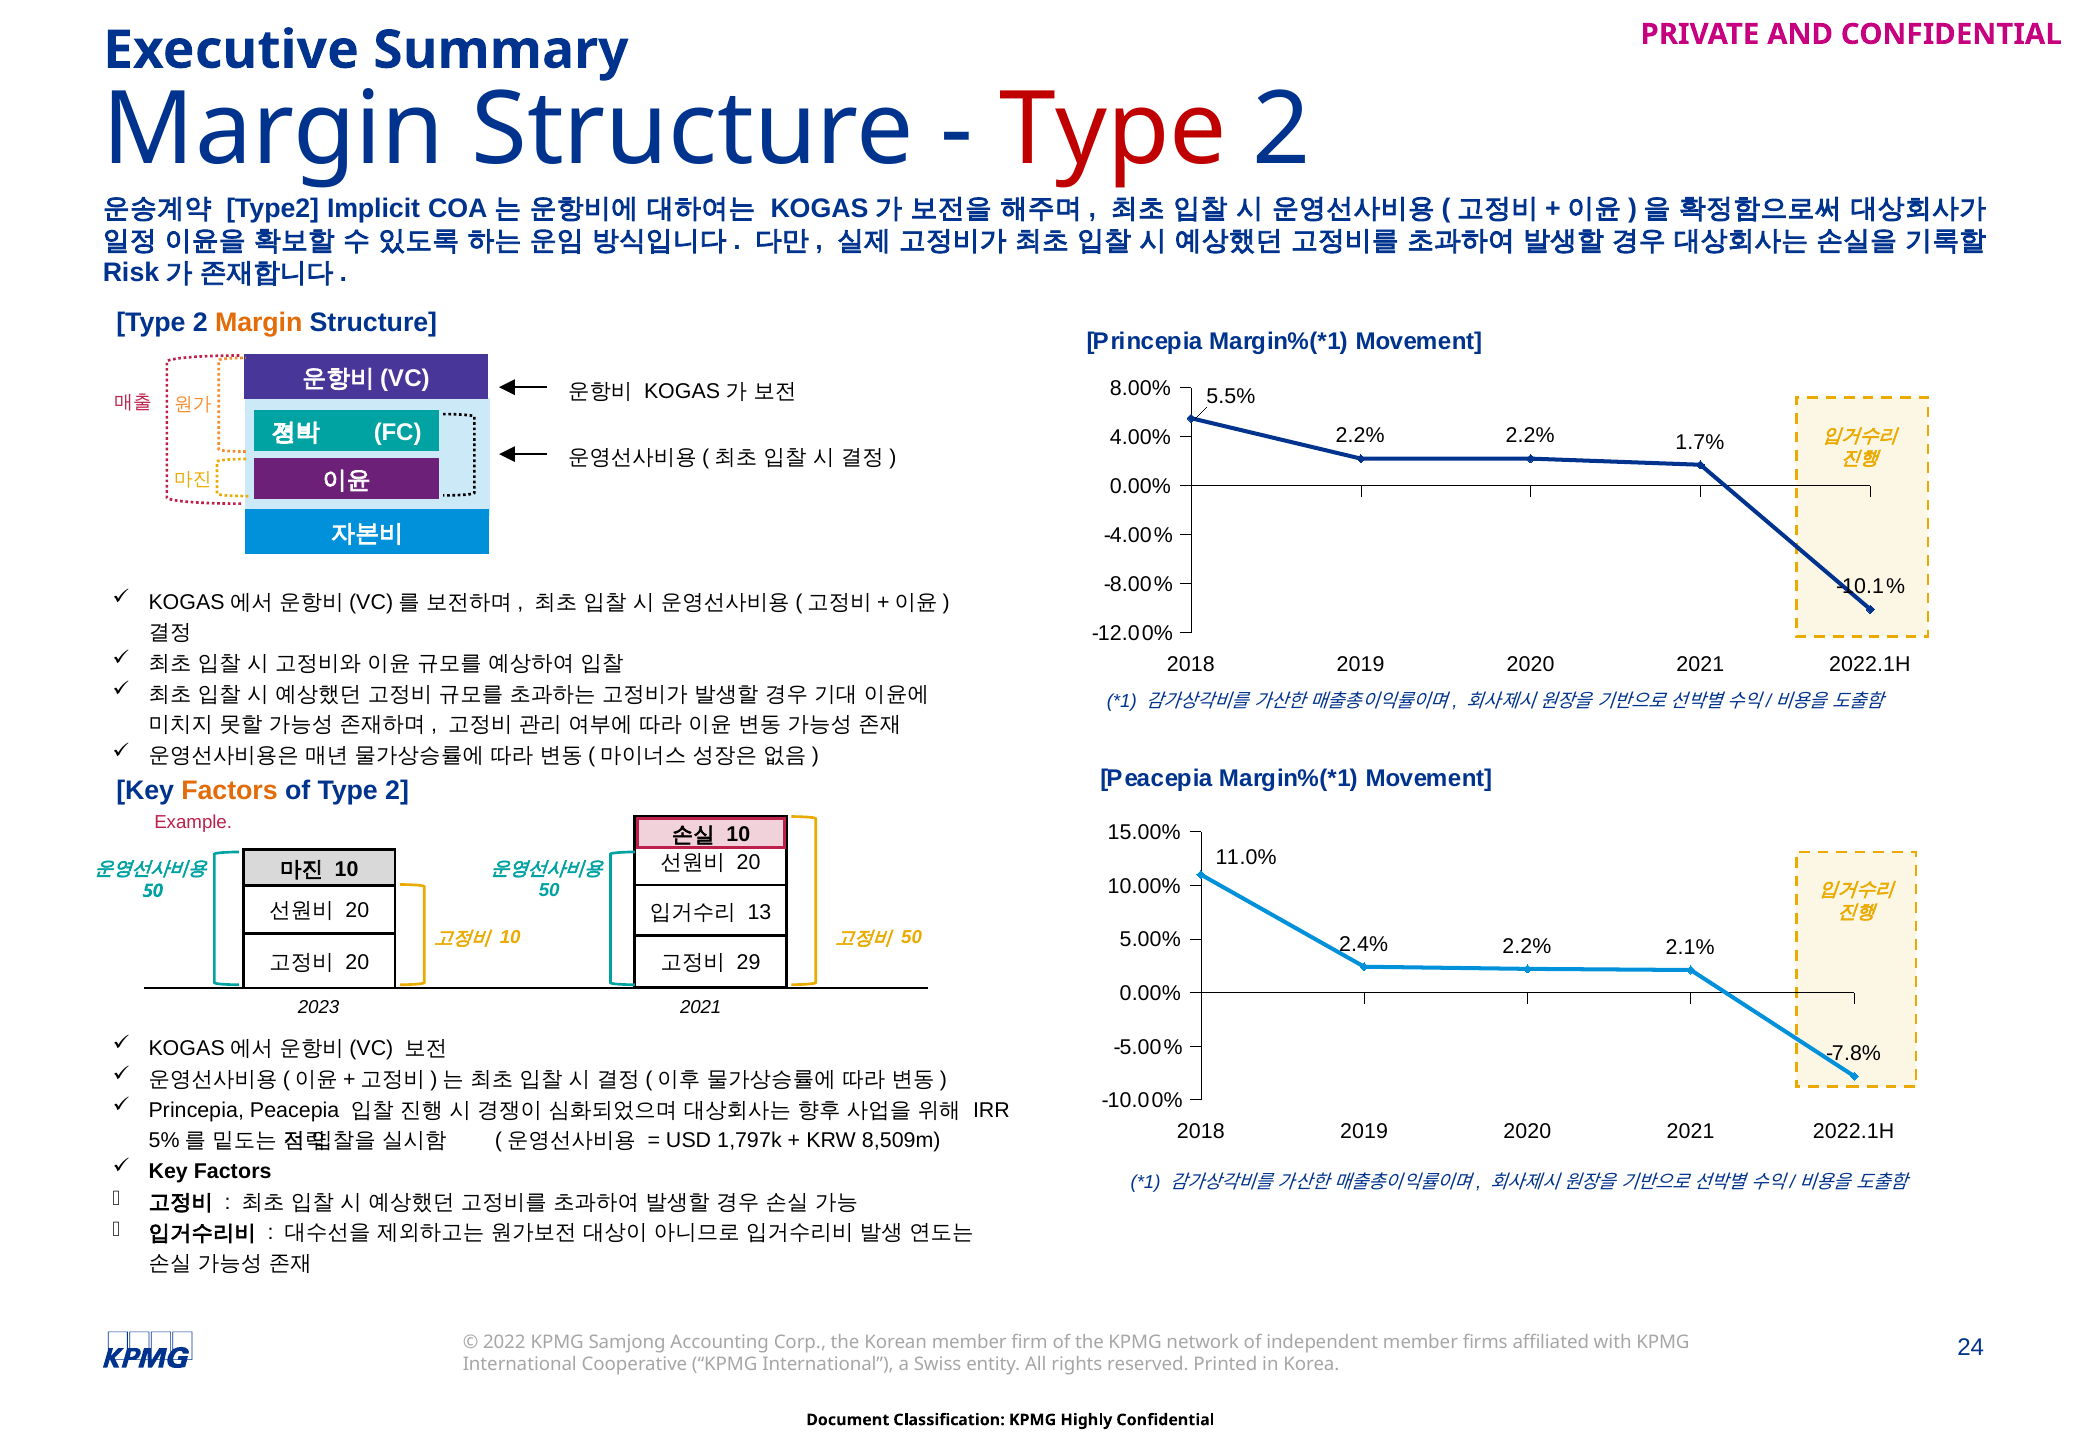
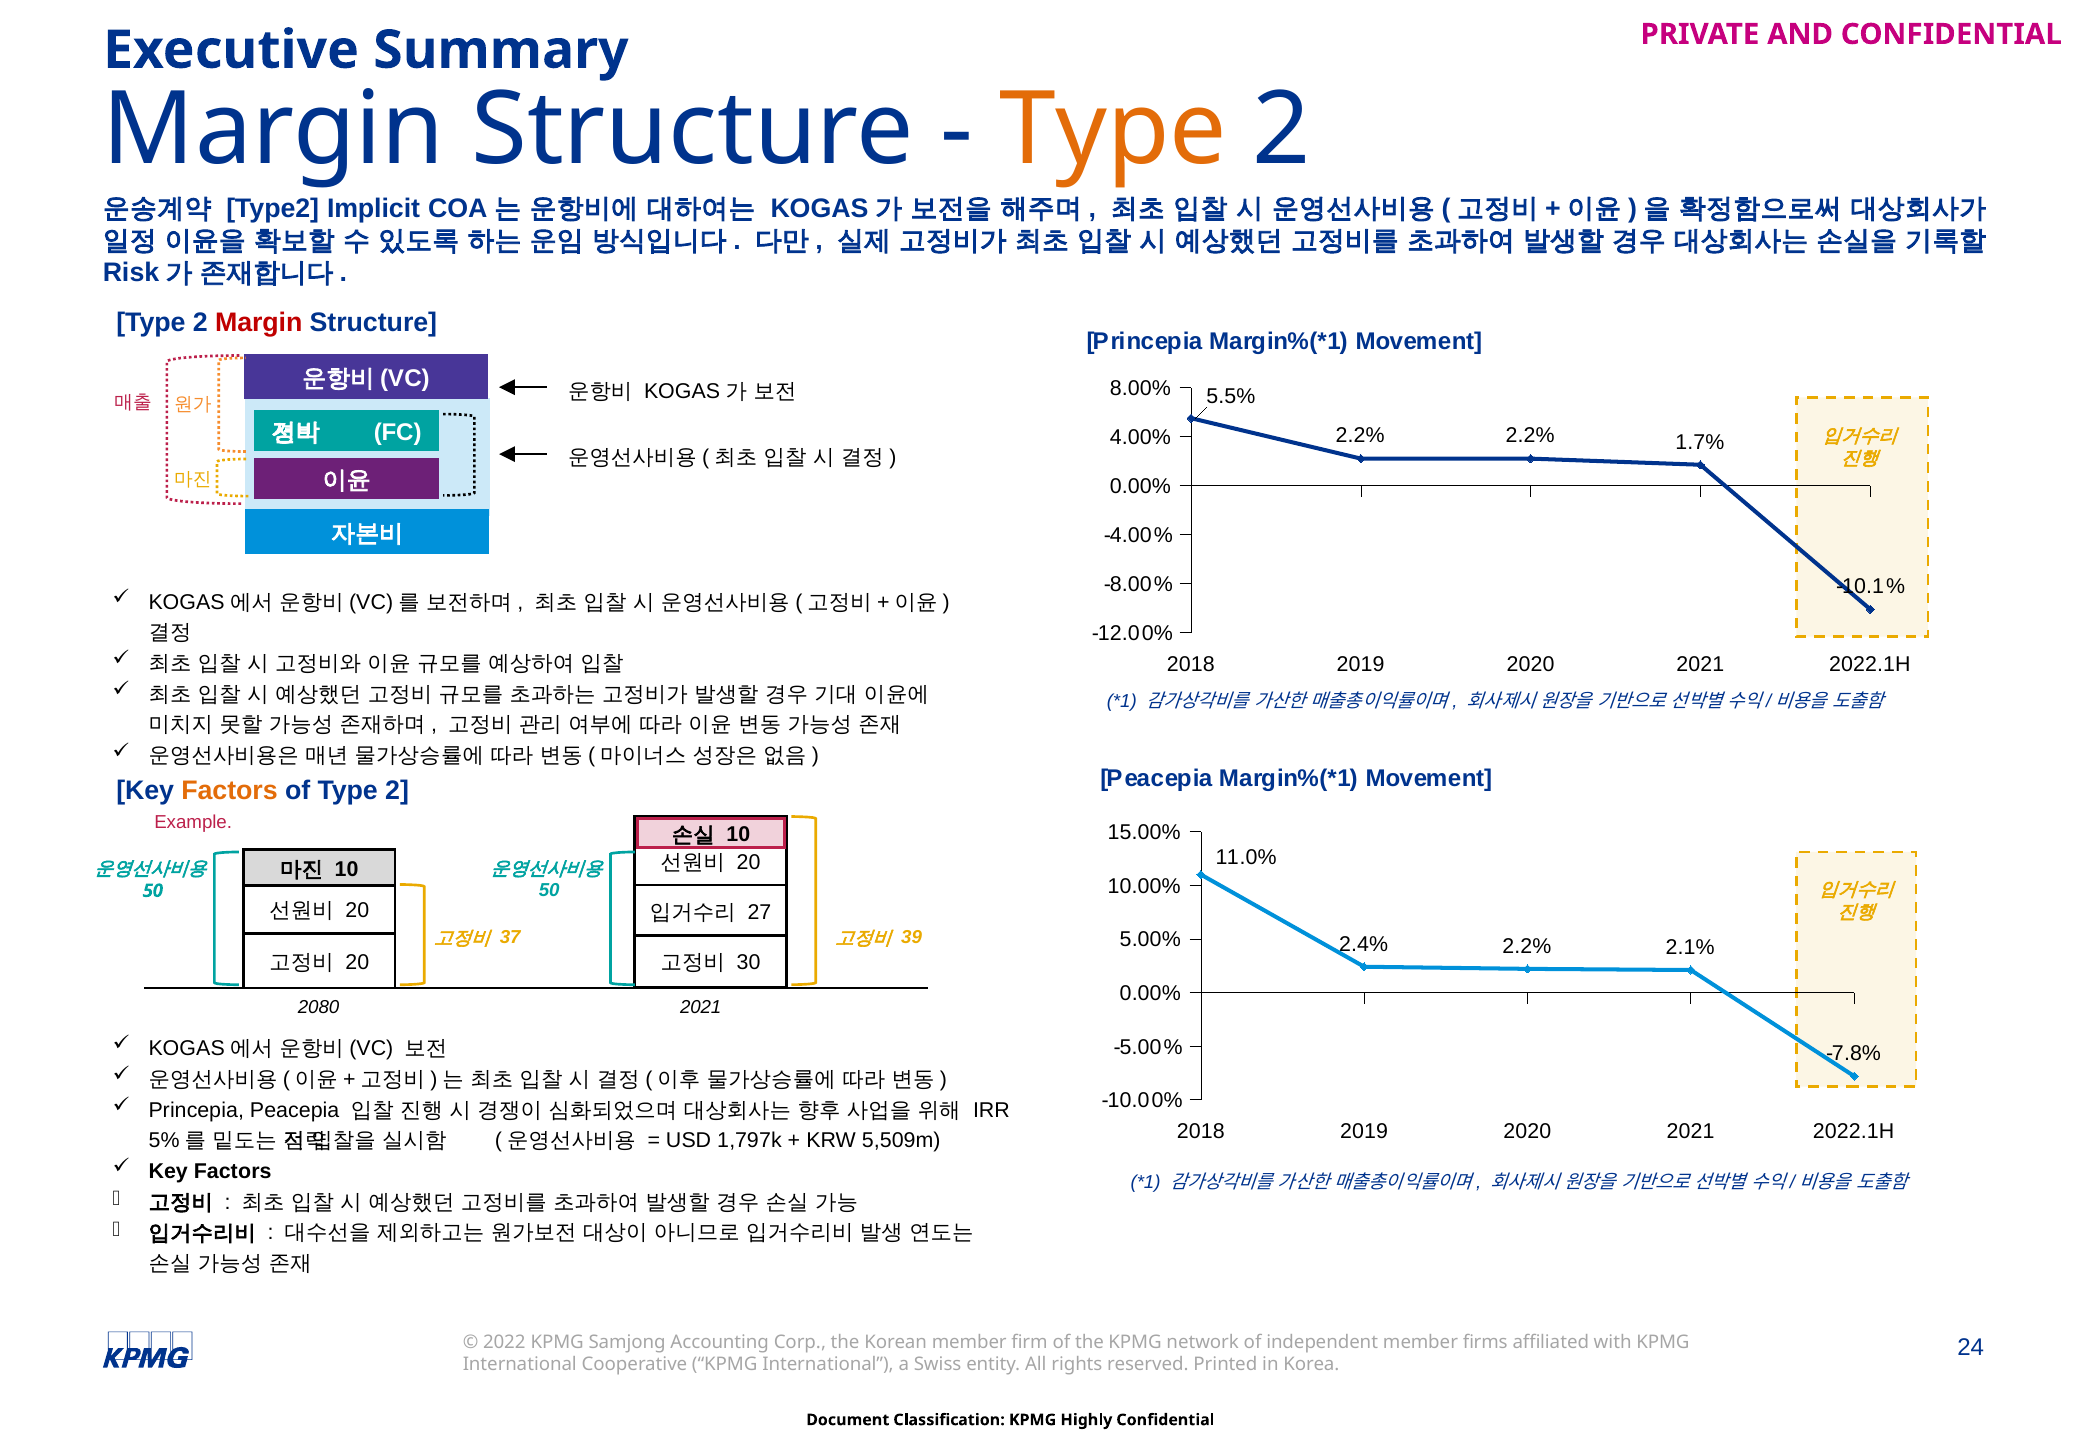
Type at (1113, 130) colour: red -> orange
Margin at (259, 322) colour: orange -> red
13: 13 -> 27
10 at (510, 938): 10 -> 37
50 at (912, 938): 50 -> 39
29: 29 -> 30
2023: 2023 -> 2080
8,509m: 8,509m -> 5,509m
